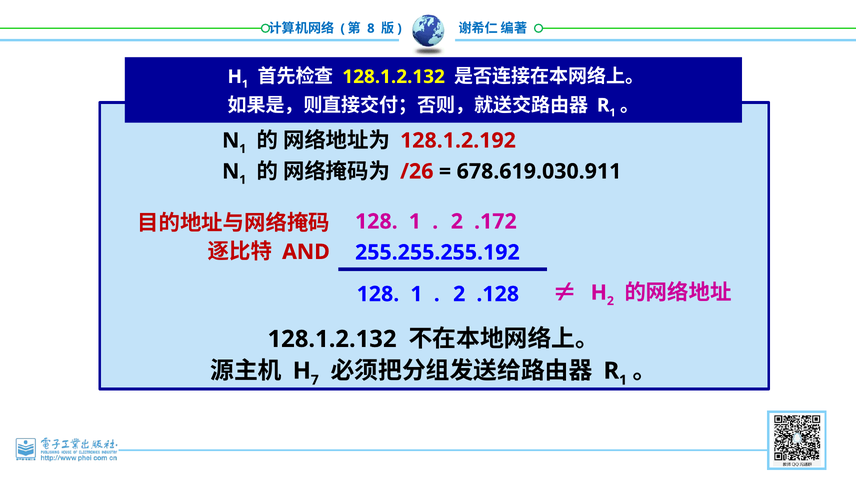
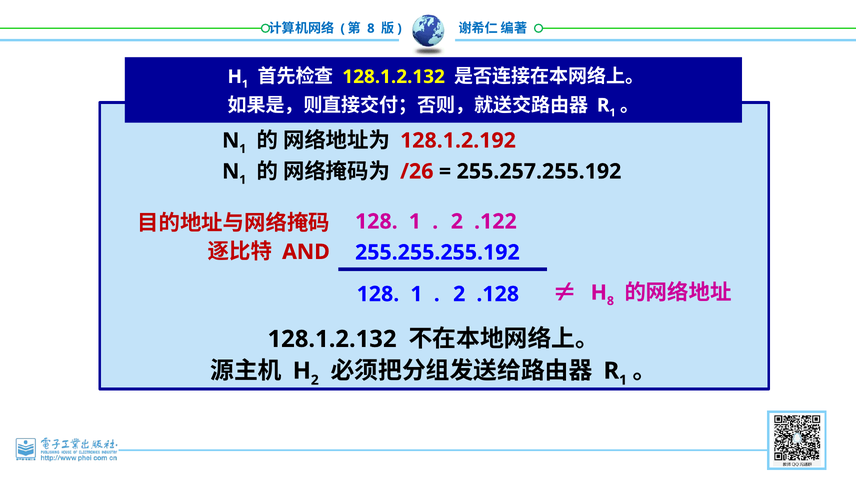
678.619.030.911: 678.619.030.911 -> 255.257.255.192
.172: .172 -> .122
2 at (610, 301): 2 -> 8
7 at (315, 380): 7 -> 2
